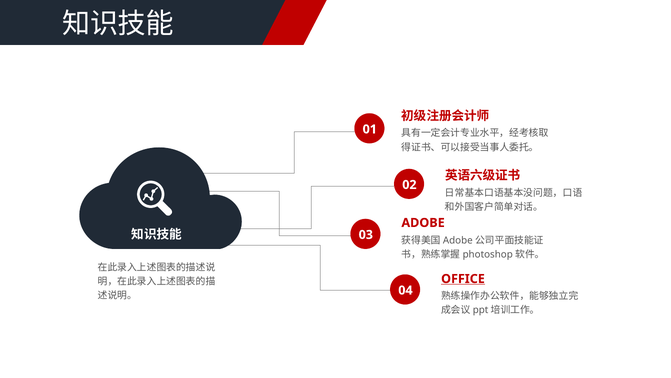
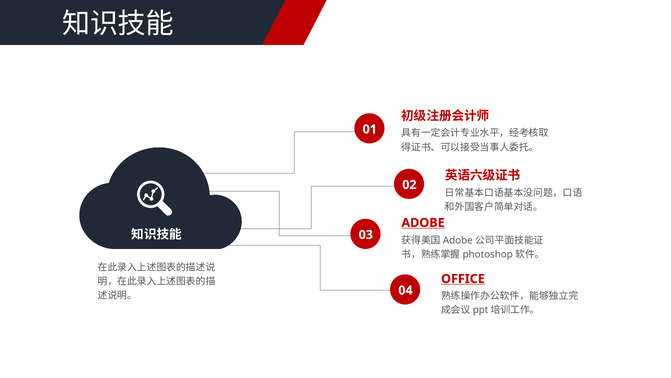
ADOBE underline: none -> present
